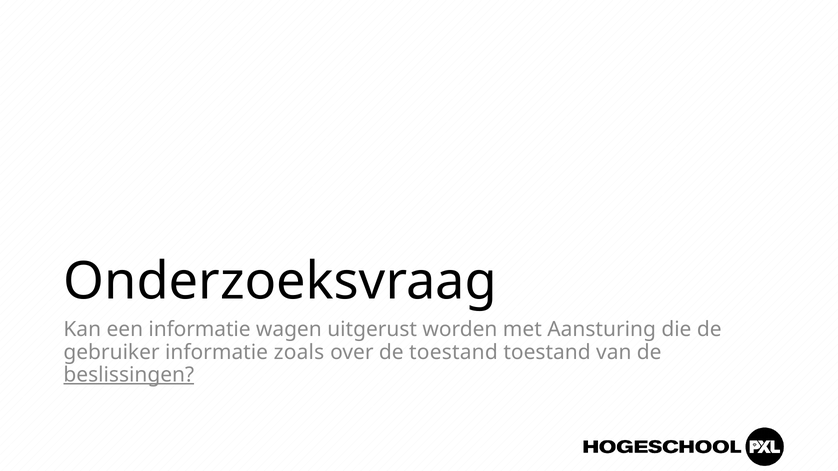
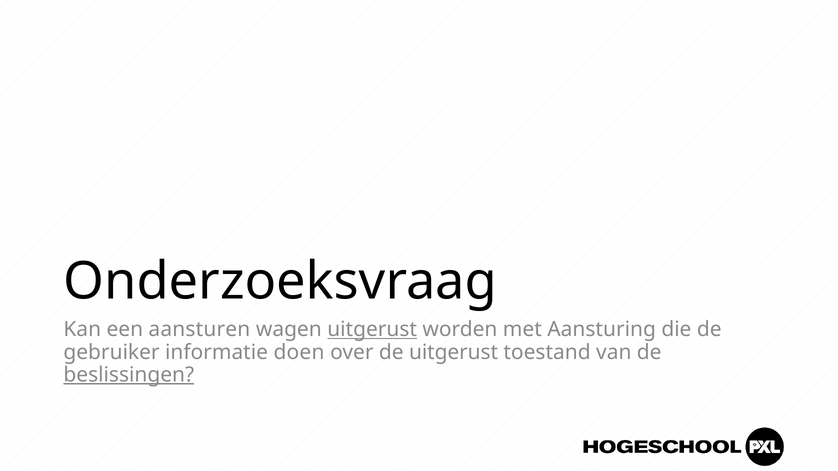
een informatie: informatie -> aansturen
uitgerust at (372, 330) underline: none -> present
zoals: zoals -> doen
de toestand: toestand -> uitgerust
